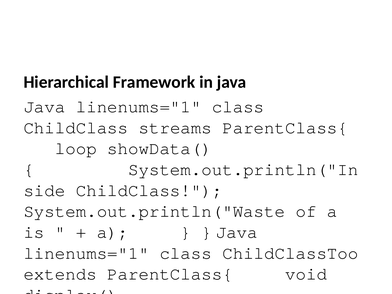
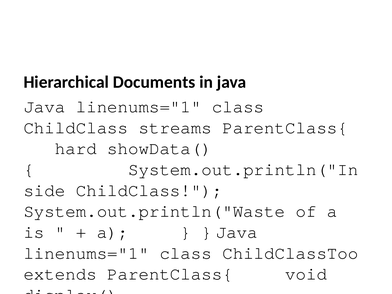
Framework: Framework -> Documents
loop: loop -> hard
